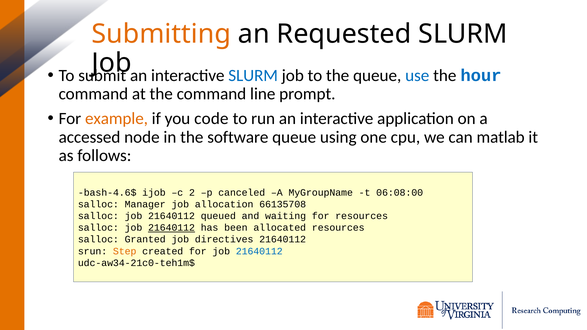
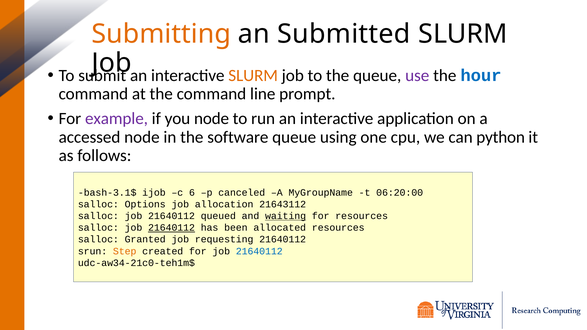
Requested: Requested -> Submitted
SLURM at (253, 76) colour: blue -> orange
use colour: blue -> purple
example colour: orange -> purple
you code: code -> node
matlab: matlab -> python
bash-4.6$: bash-4.6$ -> bash-3.1$
2: 2 -> 6
06:08:00: 06:08:00 -> 06:20:00
Manager: Manager -> Options
66135708: 66135708 -> 21643112
waiting underline: none -> present
directives: directives -> requesting
